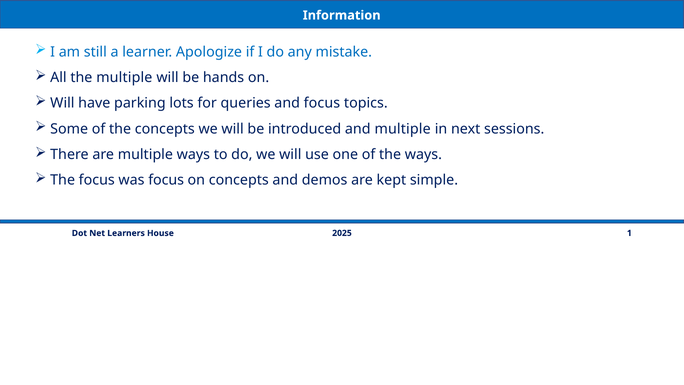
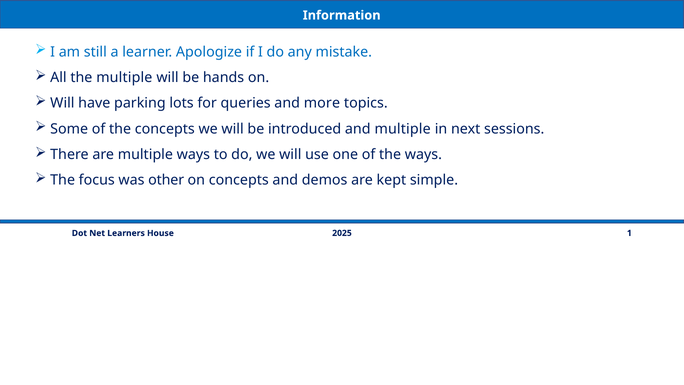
and focus: focus -> more
was focus: focus -> other
